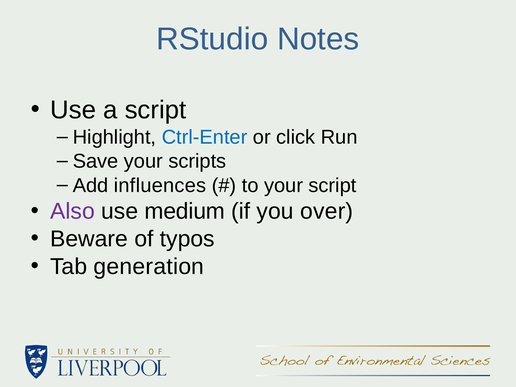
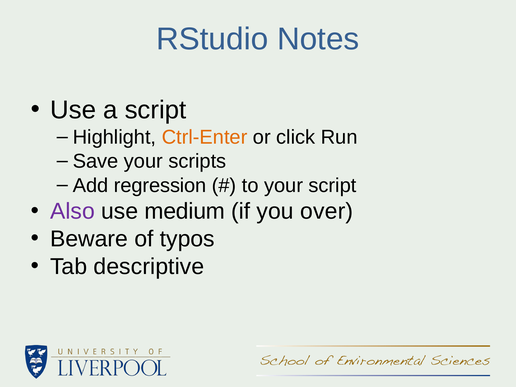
Ctrl-Enter colour: blue -> orange
influences: influences -> regression
generation: generation -> descriptive
